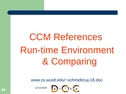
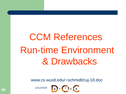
Comparing: Comparing -> Drawbacks
